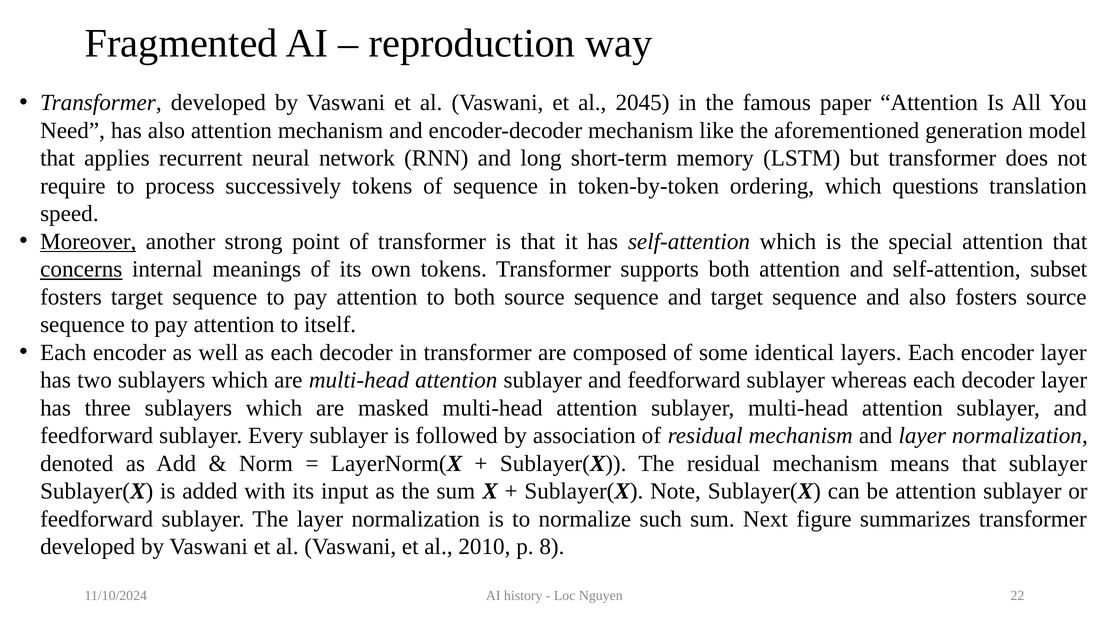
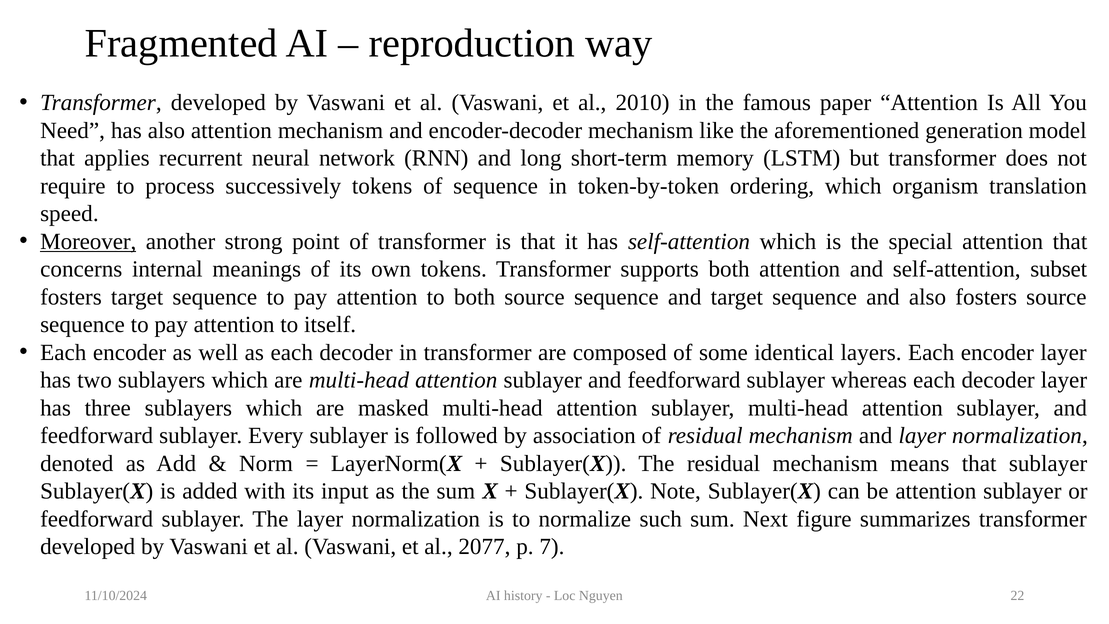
2045: 2045 -> 2010
questions: questions -> organism
concerns underline: present -> none
2010: 2010 -> 2077
8: 8 -> 7
